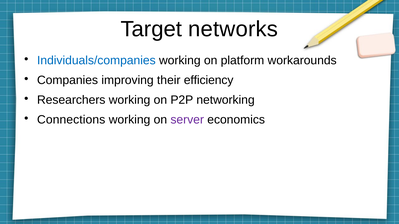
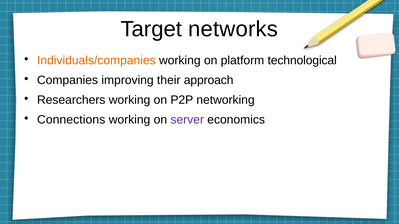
Individuals/companies colour: blue -> orange
workarounds: workarounds -> technological
efficiency: efficiency -> approach
